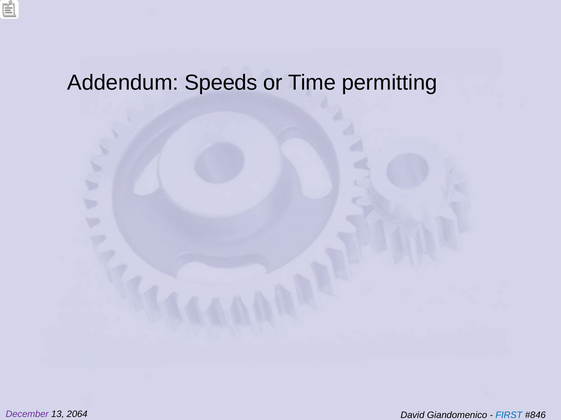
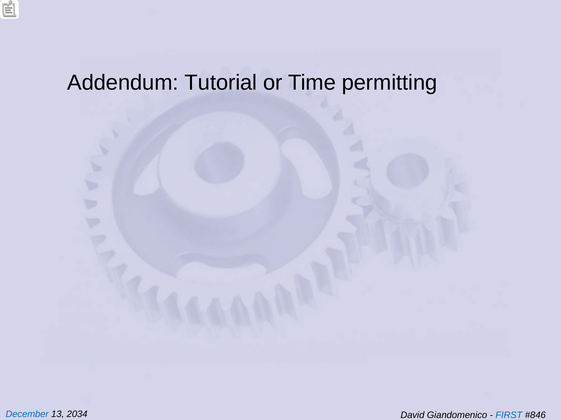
Speeds: Speeds -> Tutorial
December colour: purple -> blue
2064: 2064 -> 2034
